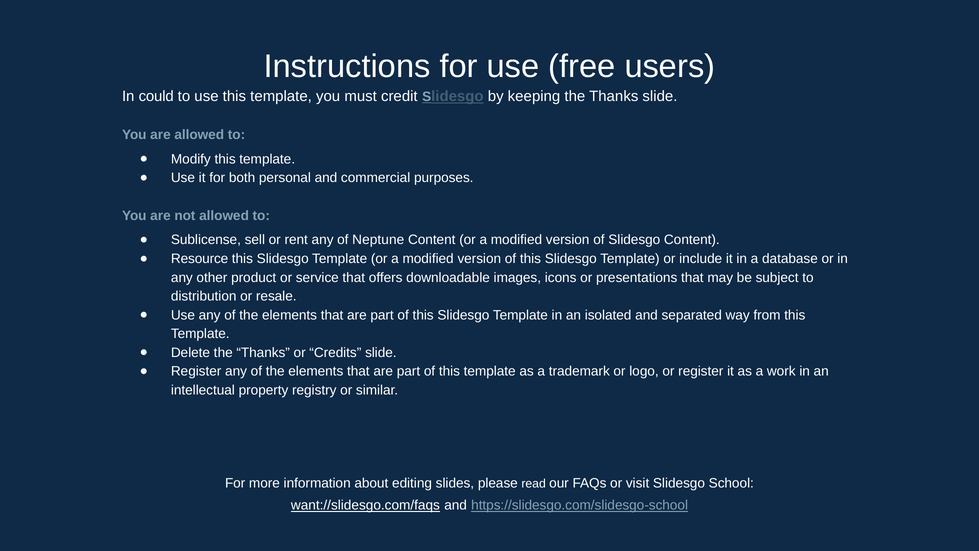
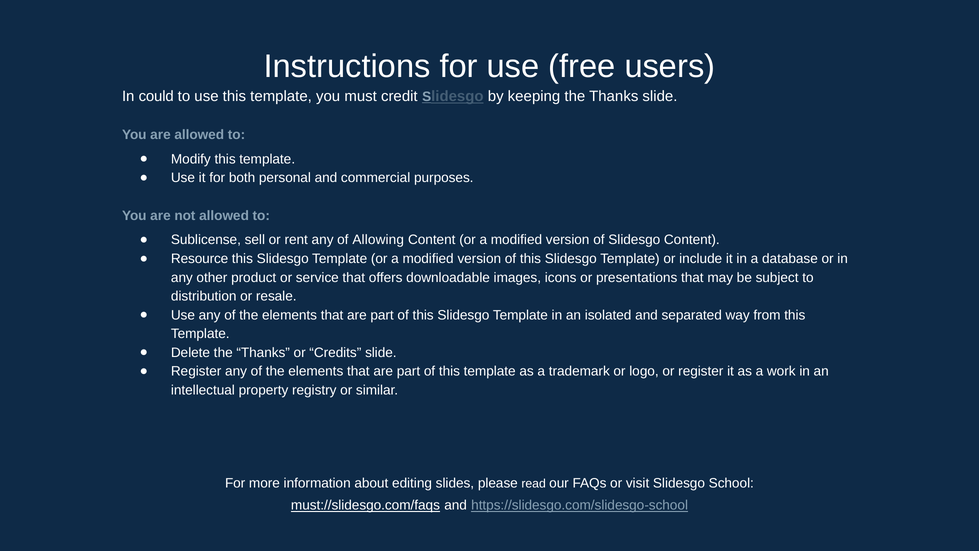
Neptune: Neptune -> Allowing
want://slidesgo.com/faqs: want://slidesgo.com/faqs -> must://slidesgo.com/faqs
